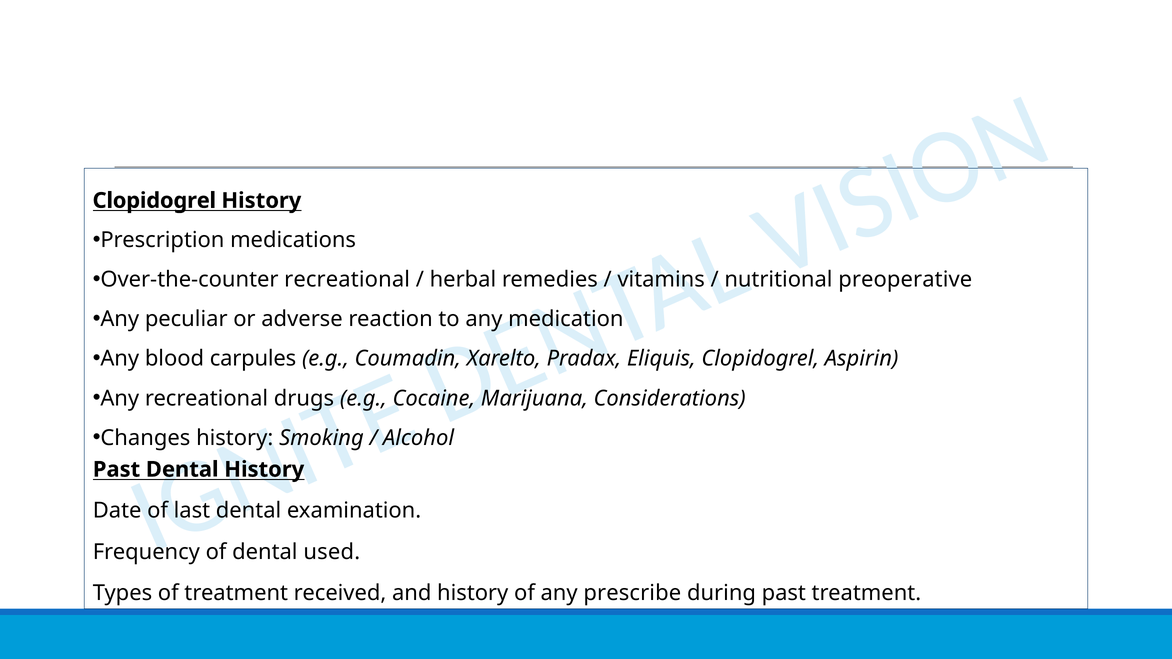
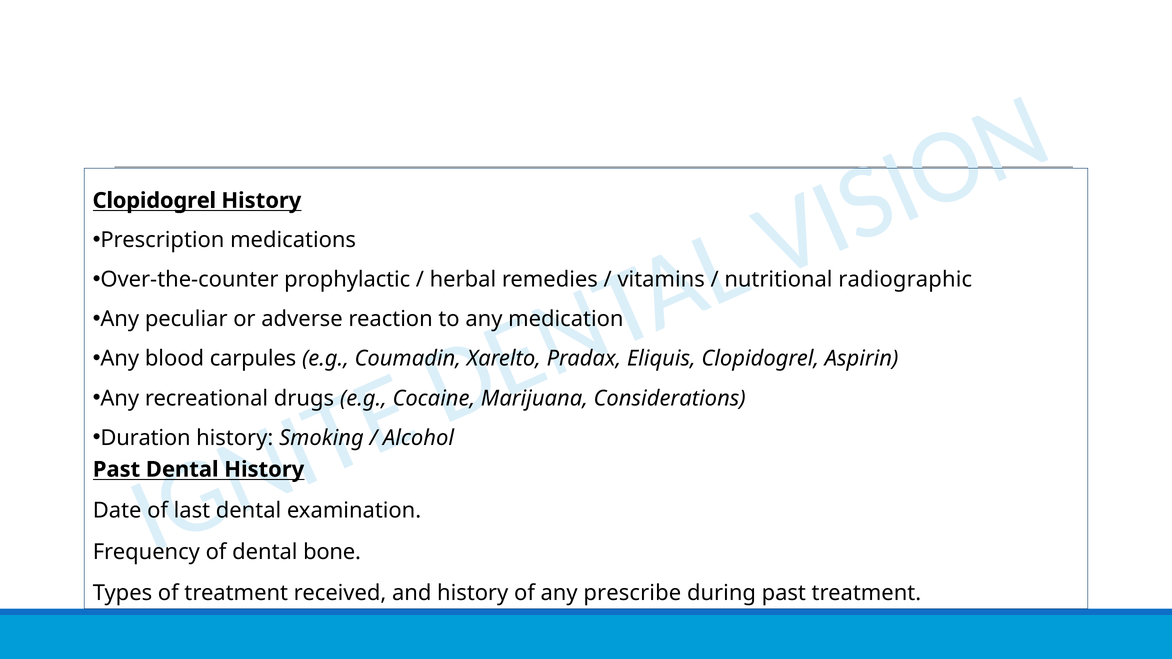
Over-the-counter recreational: recreational -> prophylactic
preoperative: preoperative -> radiographic
Changes: Changes -> Duration
used: used -> bone
